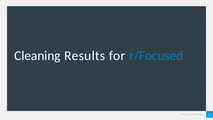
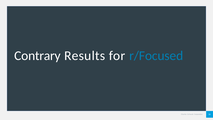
Cleaning: Cleaning -> Contrary
